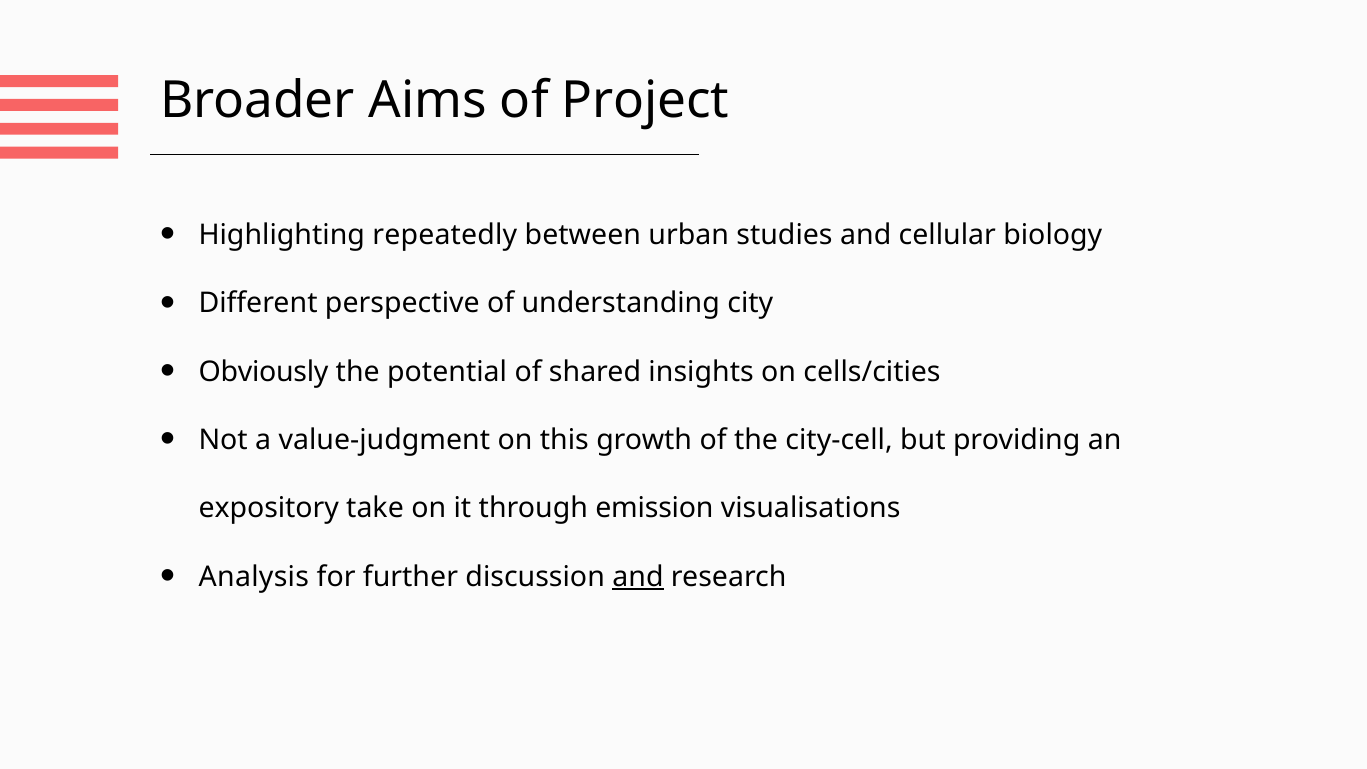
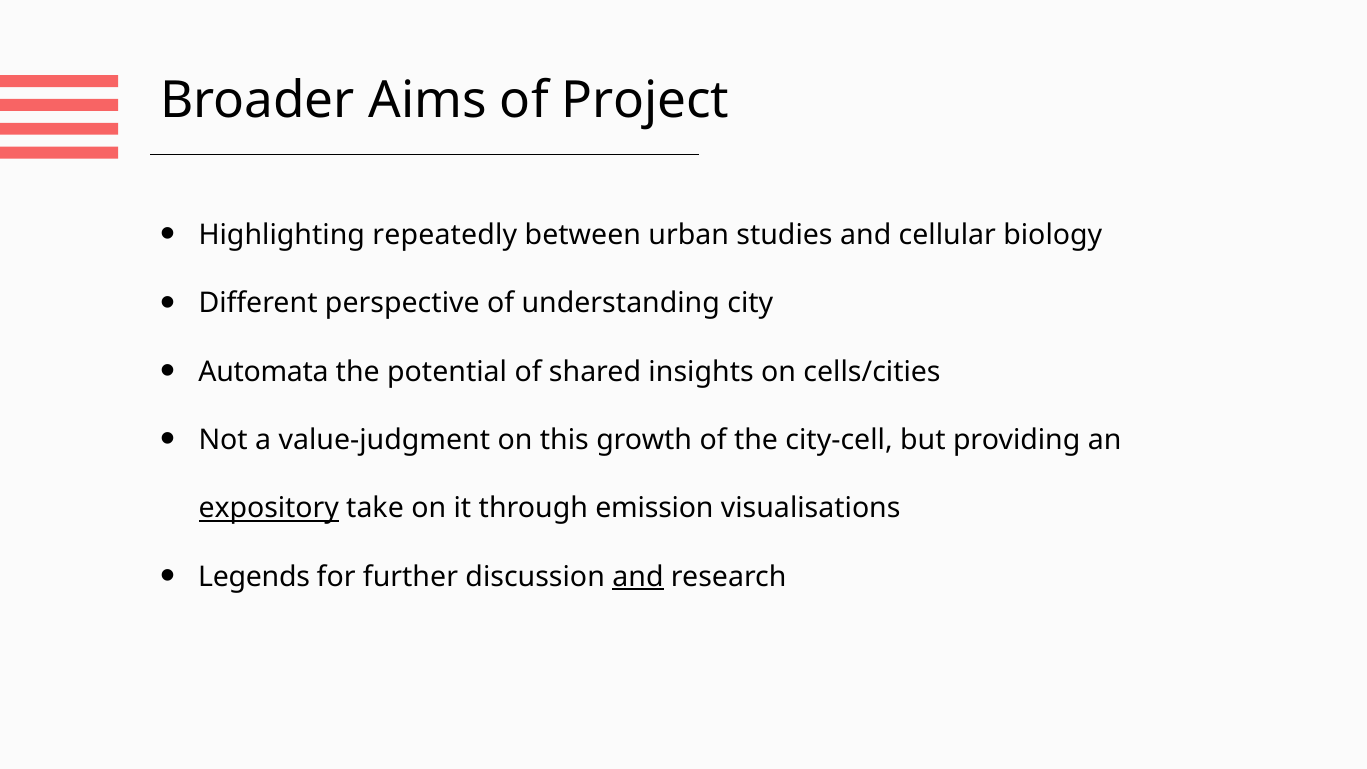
Obviously: Obviously -> Automata
expository underline: none -> present
Analysis: Analysis -> Legends
